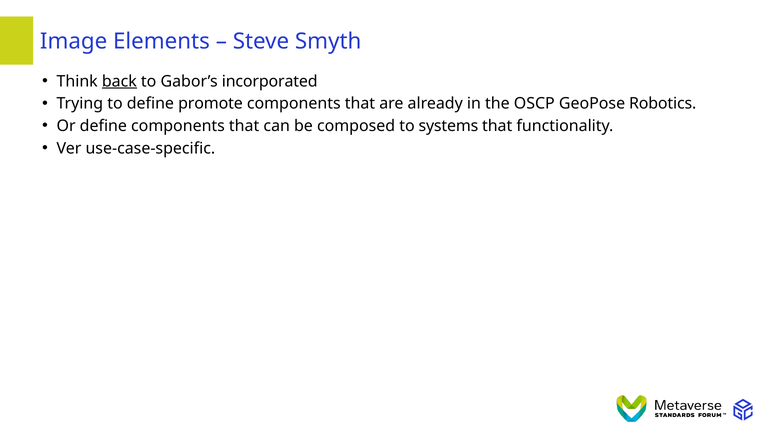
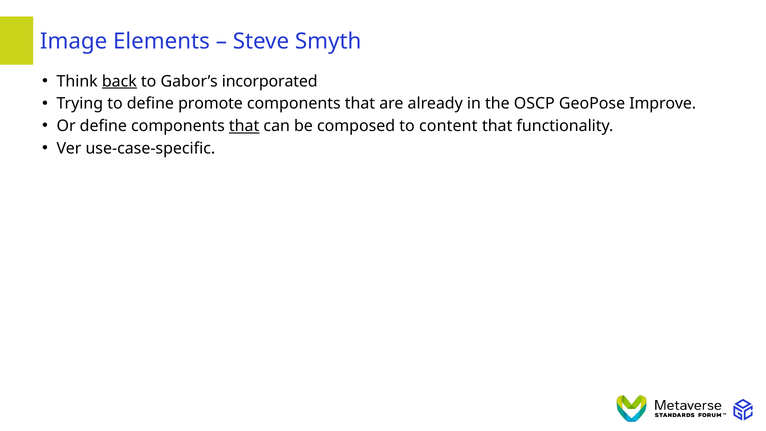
Robotics: Robotics -> Improve
that at (244, 126) underline: none -> present
systems: systems -> content
